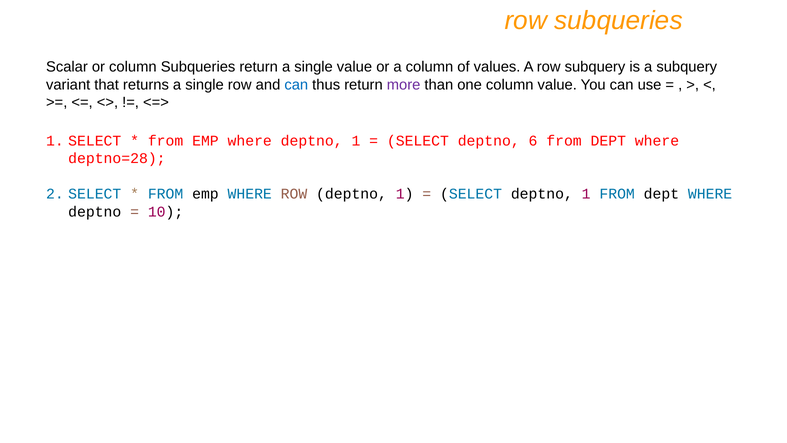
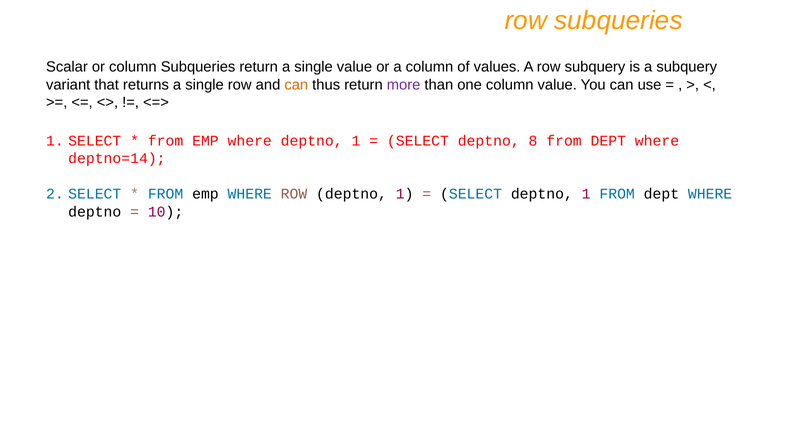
can at (296, 85) colour: blue -> orange
6: 6 -> 8
deptno=28: deptno=28 -> deptno=14
